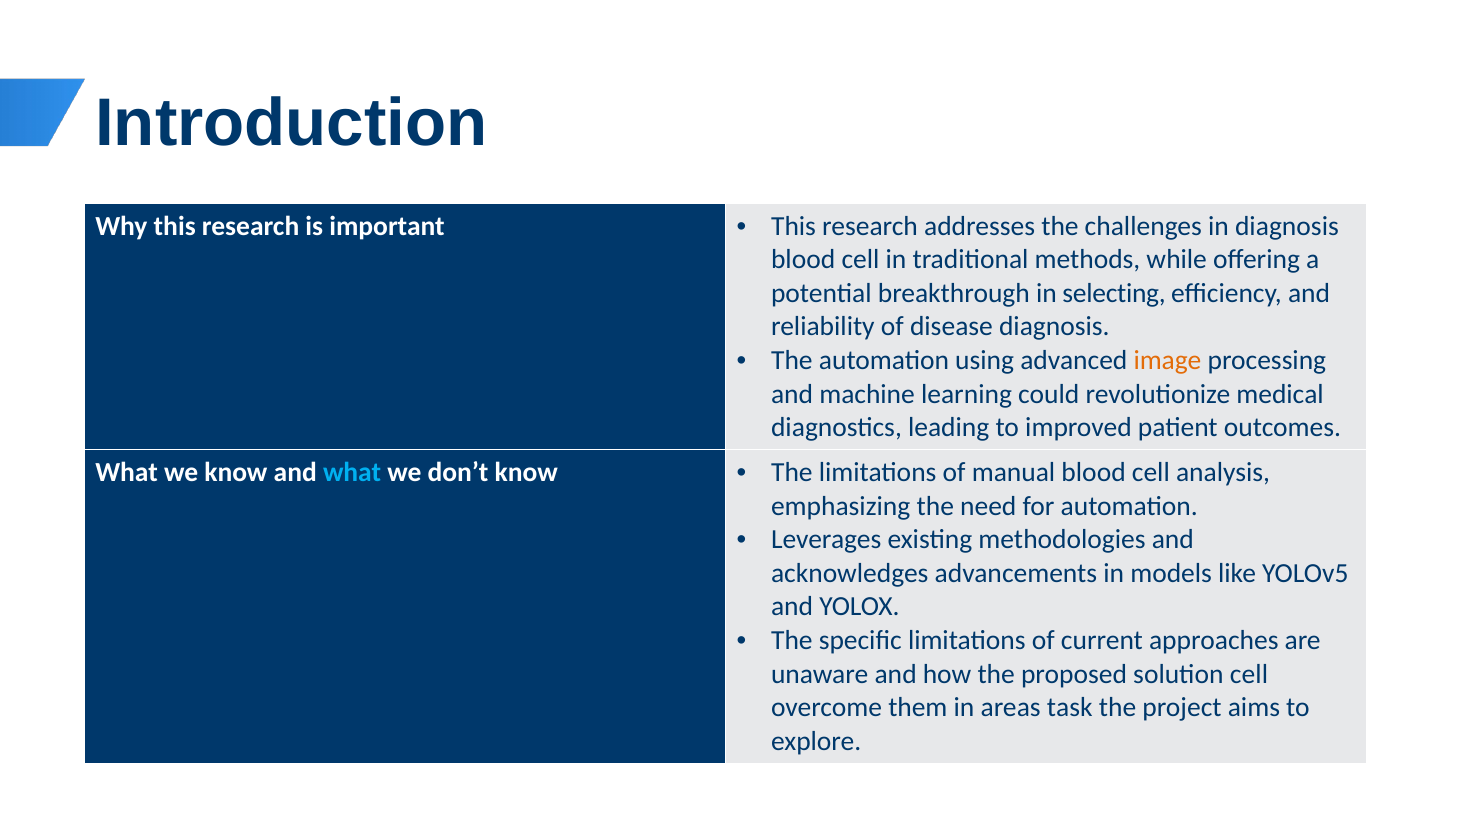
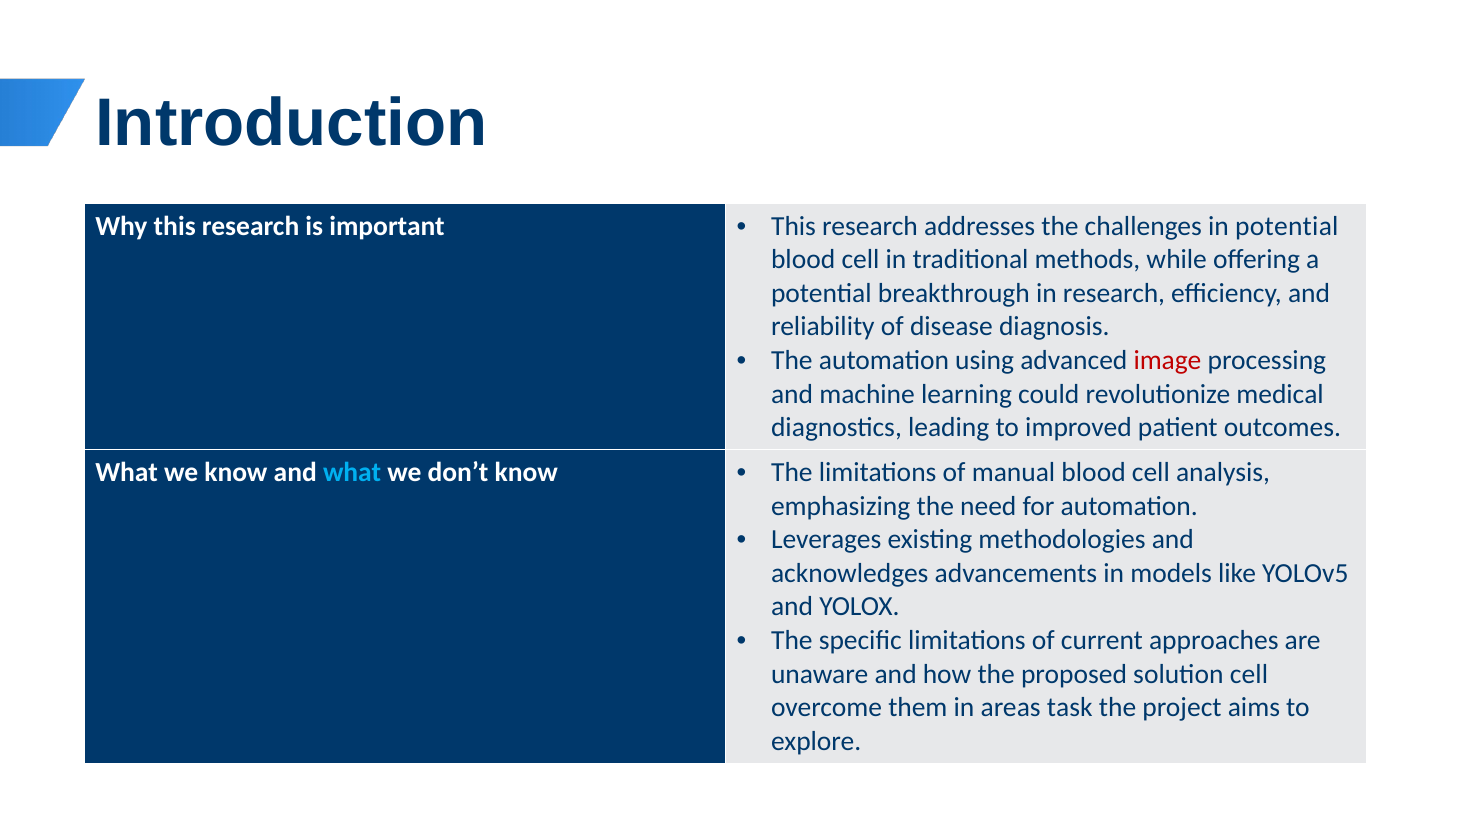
in diagnosis: diagnosis -> potential
in selecting: selecting -> research
image colour: orange -> red
